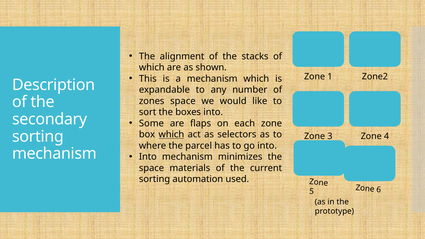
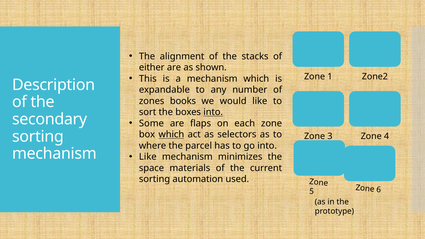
which at (152, 68): which -> either
zones space: space -> books
into at (213, 112) underline: none -> present
Into at (148, 157): Into -> Like
